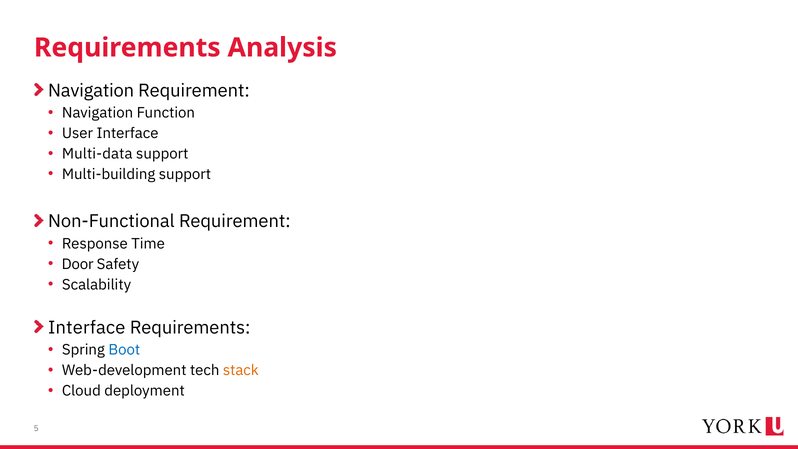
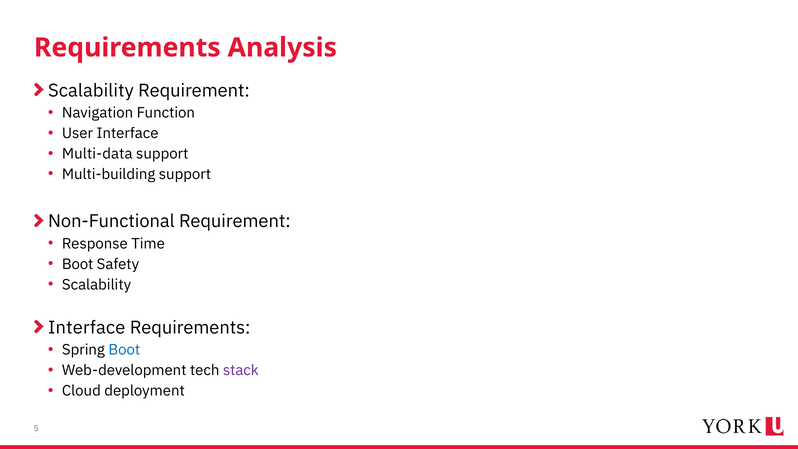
Navigation at (91, 91): Navigation -> Scalability
Door at (78, 264): Door -> Boot
stack colour: orange -> purple
